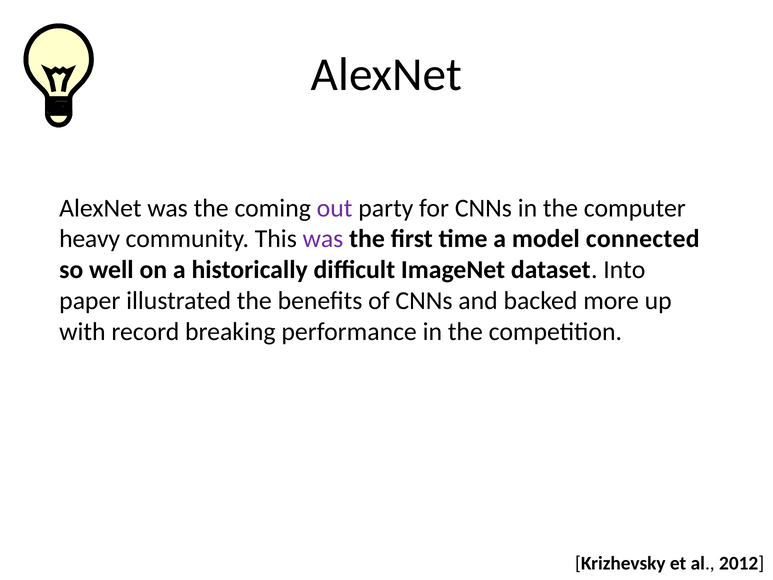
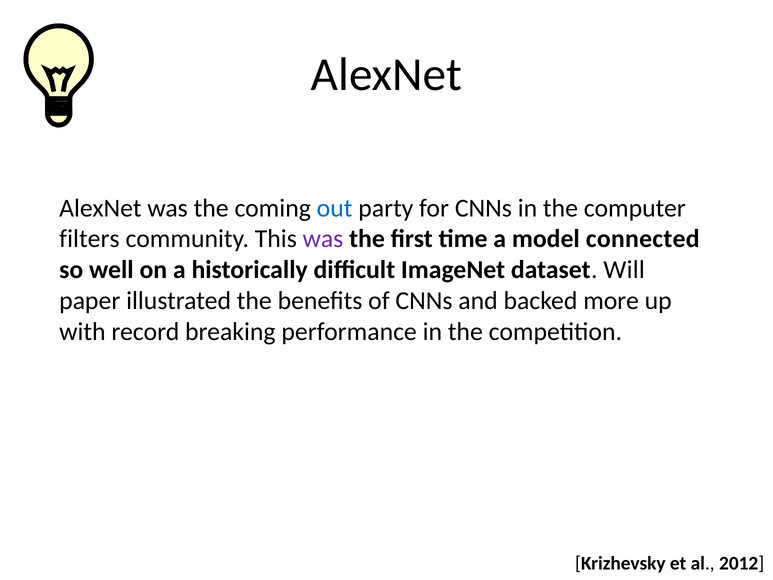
out colour: purple -> blue
heavy: heavy -> filters
Into: Into -> Will
